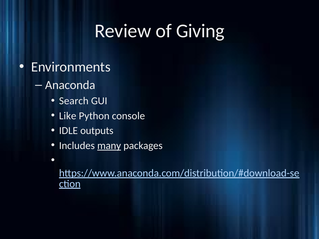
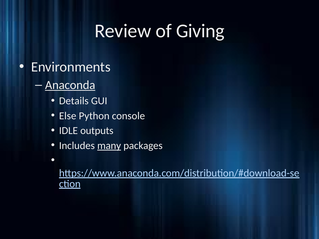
Anaconda underline: none -> present
Search: Search -> Details
Like: Like -> Else
